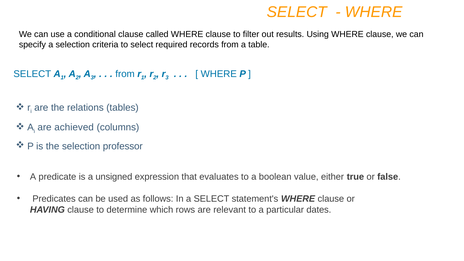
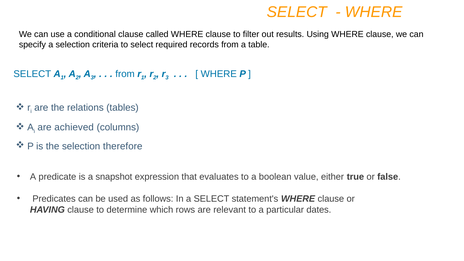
professor: professor -> therefore
unsigned: unsigned -> snapshot
